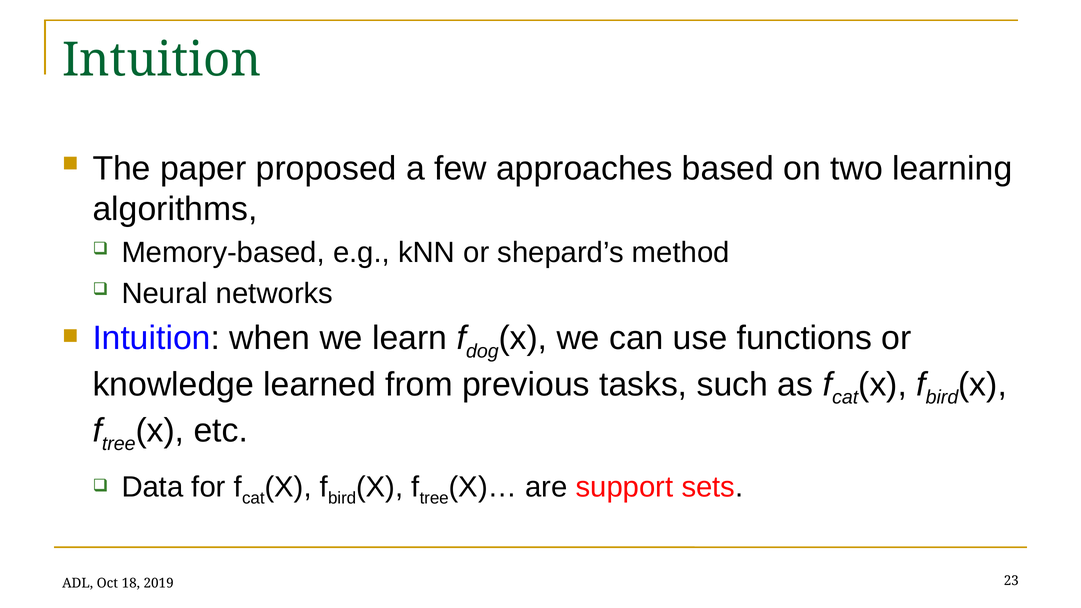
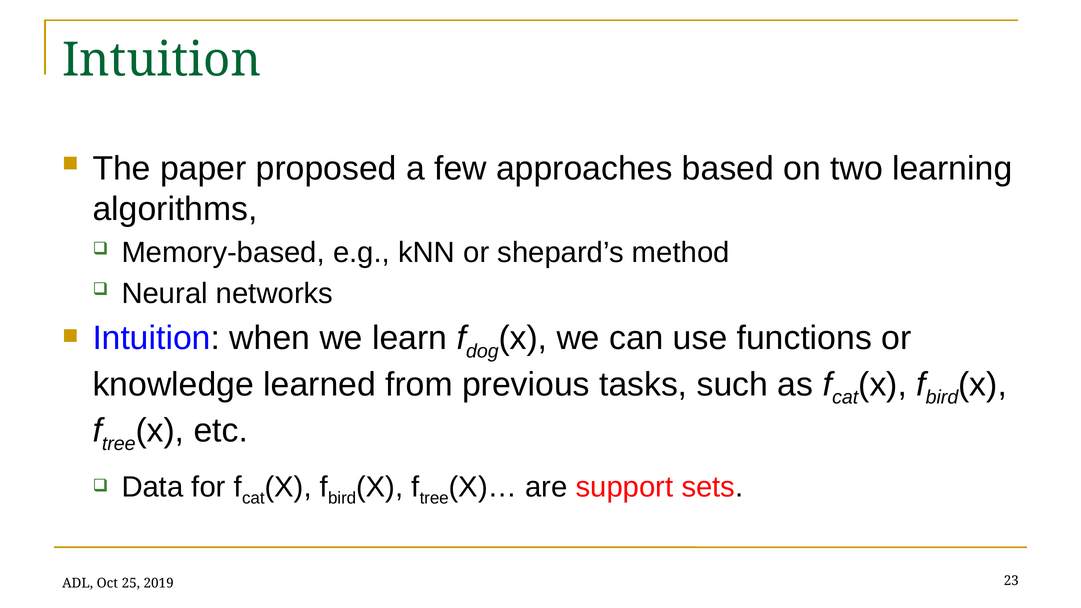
18: 18 -> 25
